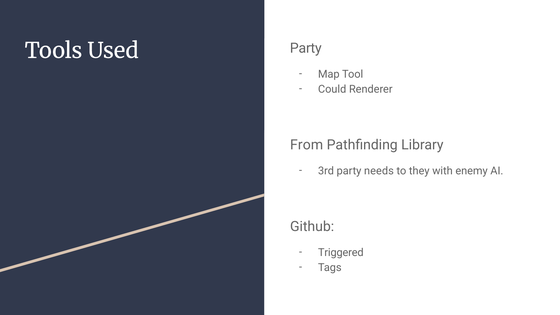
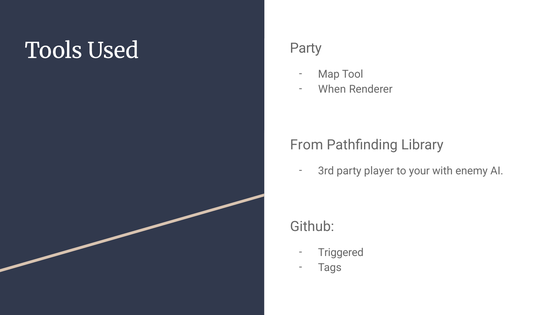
Could: Could -> When
needs: needs -> player
they: they -> your
